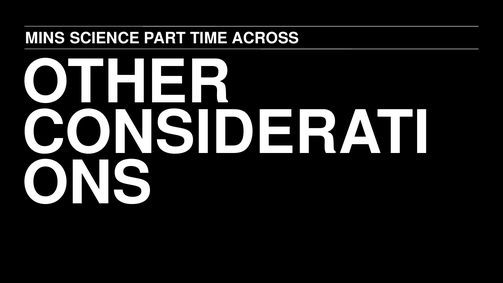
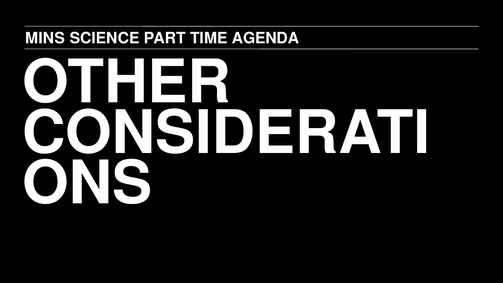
ACROSS: ACROSS -> AGENDA
